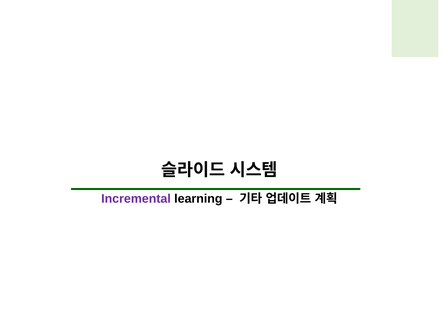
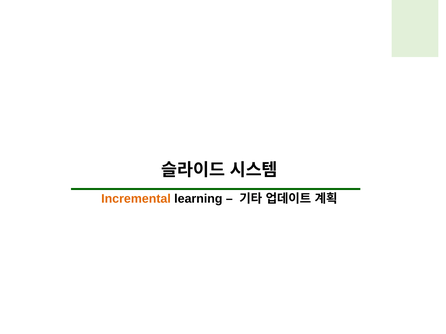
Incremental colour: purple -> orange
